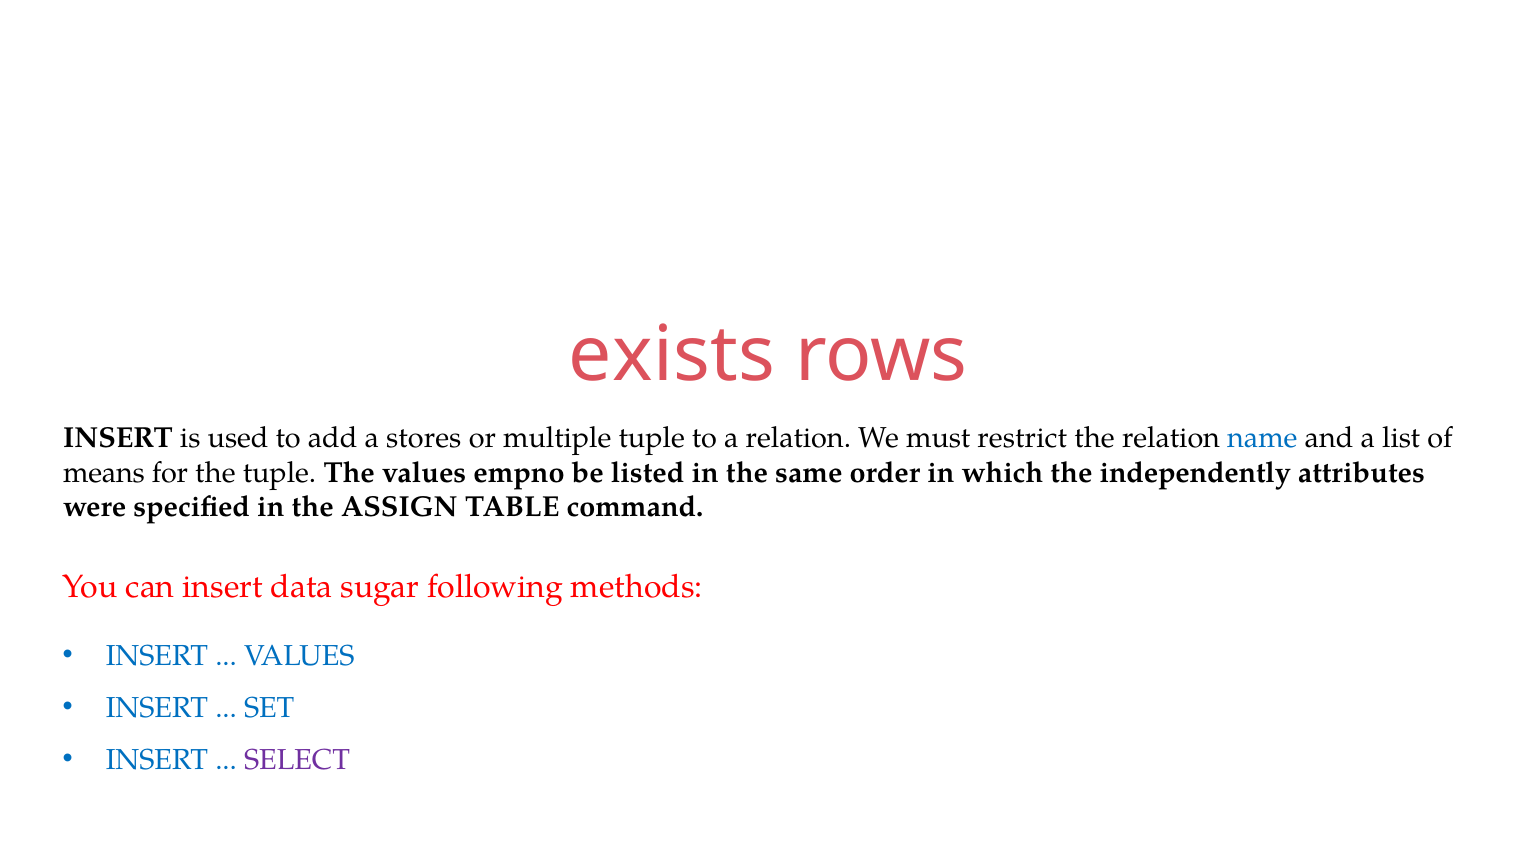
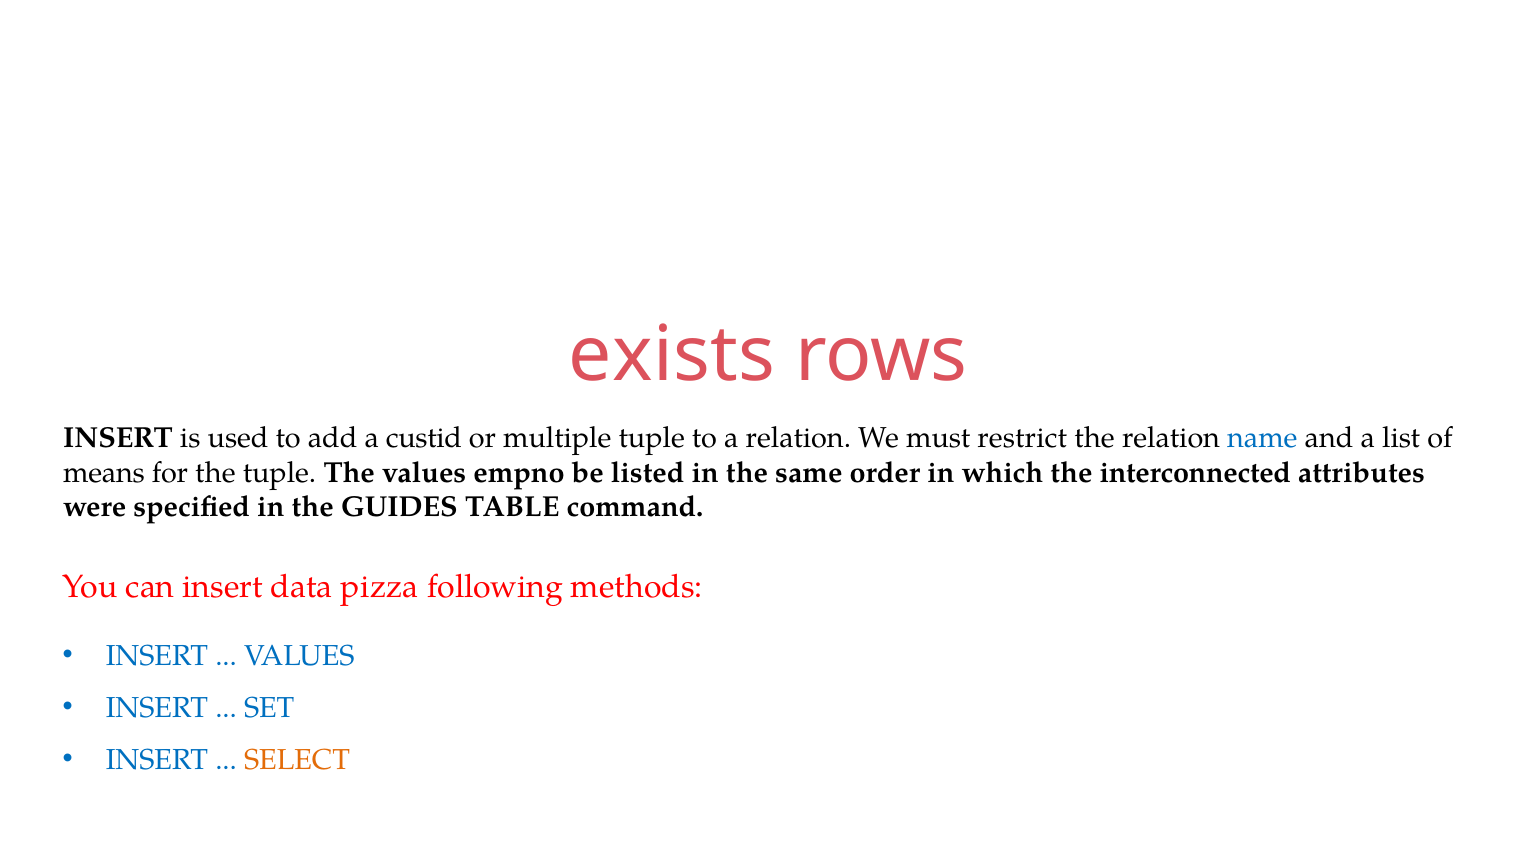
stores: stores -> custid
independently: independently -> interconnected
ASSIGN: ASSIGN -> GUIDES
sugar: sugar -> pizza
SELECT colour: purple -> orange
